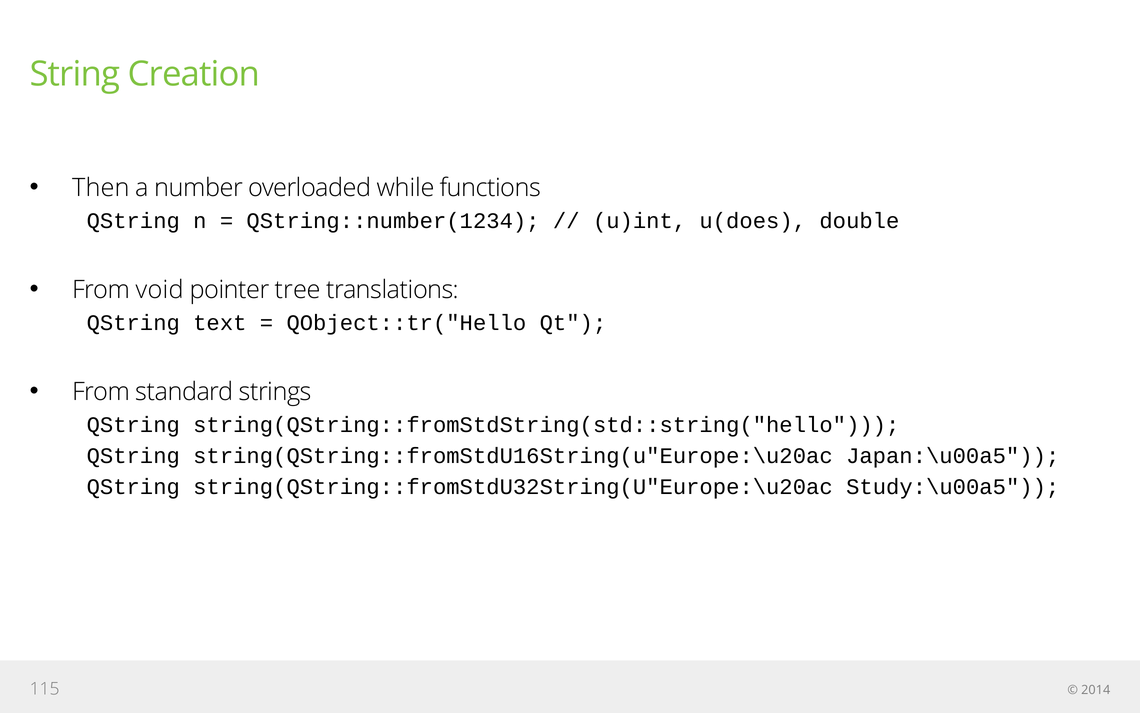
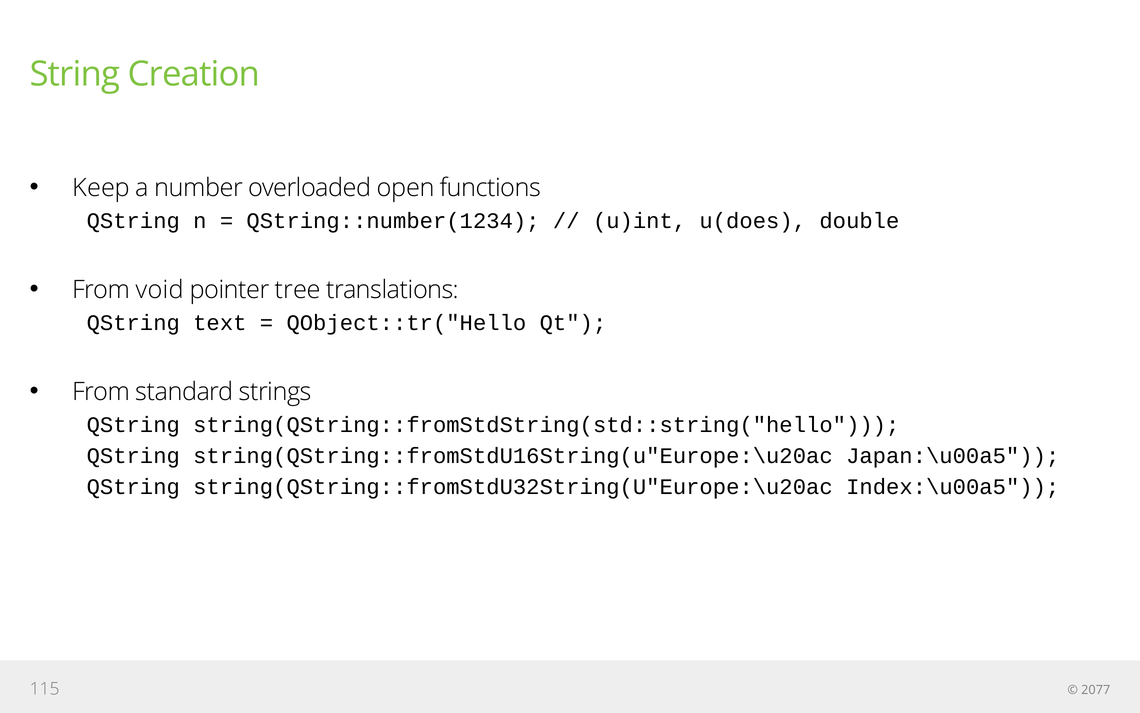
Then: Then -> Keep
while: while -> open
Study:\u00a5: Study:\u00a5 -> Index:\u00a5
2014: 2014 -> 2077
